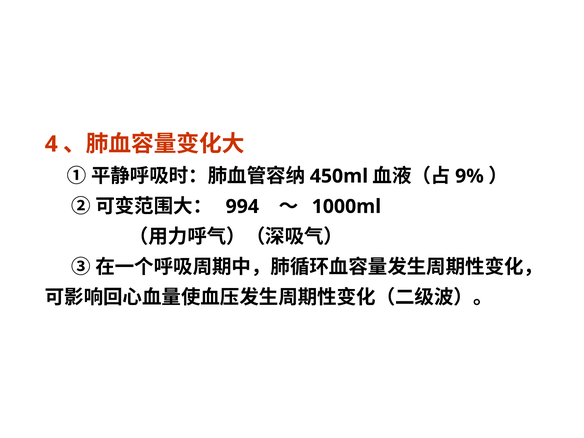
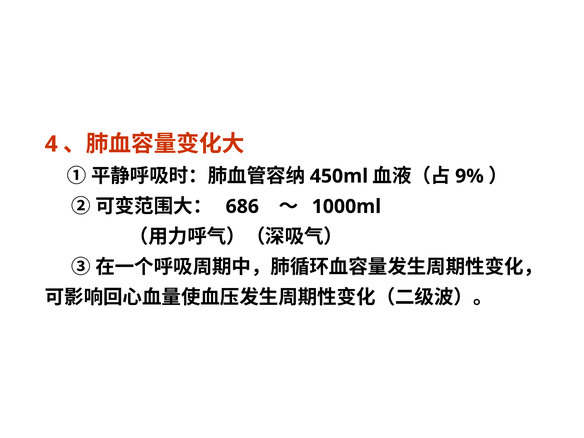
994: 994 -> 686
